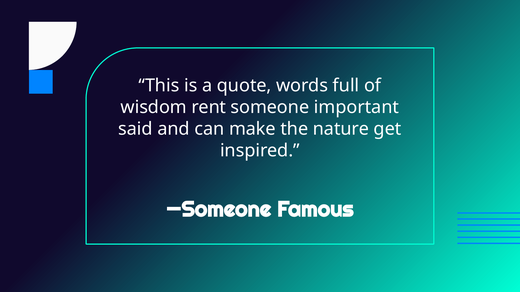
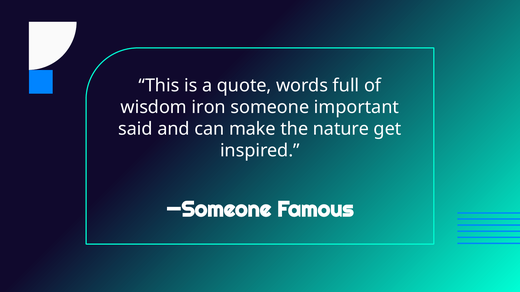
rent: rent -> iron
